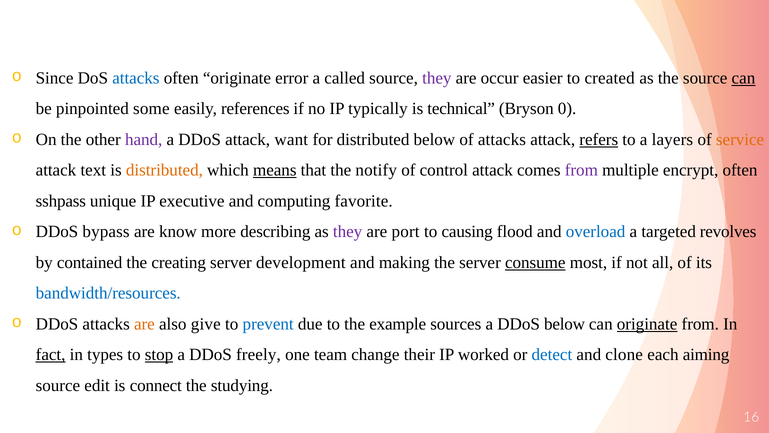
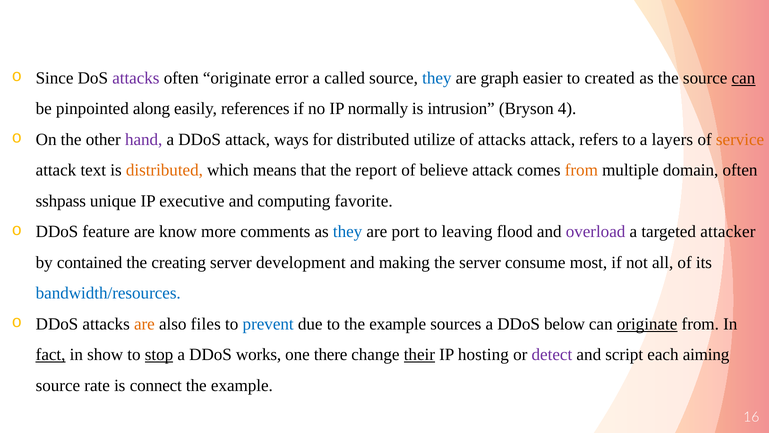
attacks at (136, 78) colour: blue -> purple
they at (437, 78) colour: purple -> blue
occur: occur -> graph
some: some -> along
typically: typically -> normally
technical: technical -> intrusion
0: 0 -> 4
want: want -> ways
distributed below: below -> utilize
refers underline: present -> none
means underline: present -> none
notify: notify -> report
control: control -> believe
from at (581, 170) colour: purple -> orange
encrypt: encrypt -> domain
bypass: bypass -> feature
describing: describing -> comments
they at (348, 232) colour: purple -> blue
causing: causing -> leaving
overload colour: blue -> purple
revolves: revolves -> attacker
consume underline: present -> none
give: give -> files
types: types -> show
freely: freely -> works
team: team -> there
their underline: none -> present
worked: worked -> hosting
detect colour: blue -> purple
clone: clone -> script
edit: edit -> rate
studying at (242, 385): studying -> example
